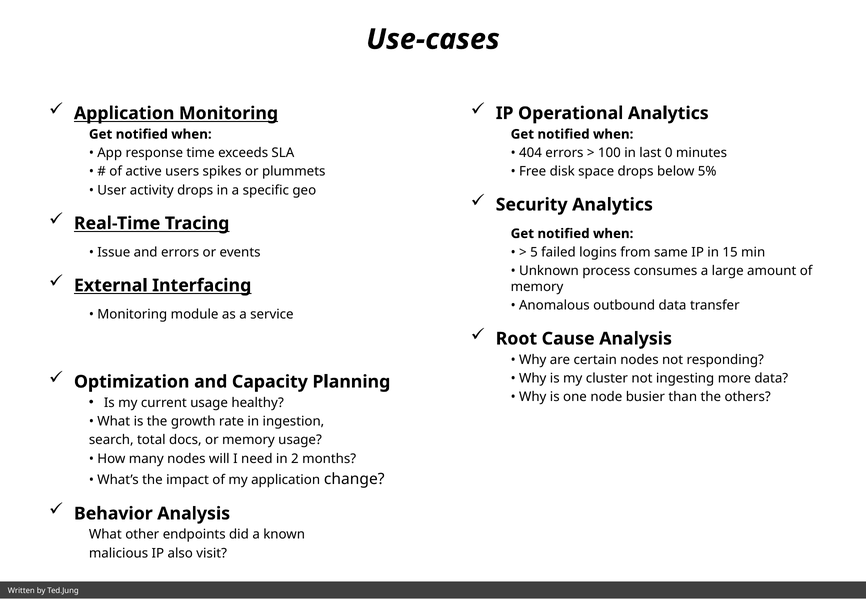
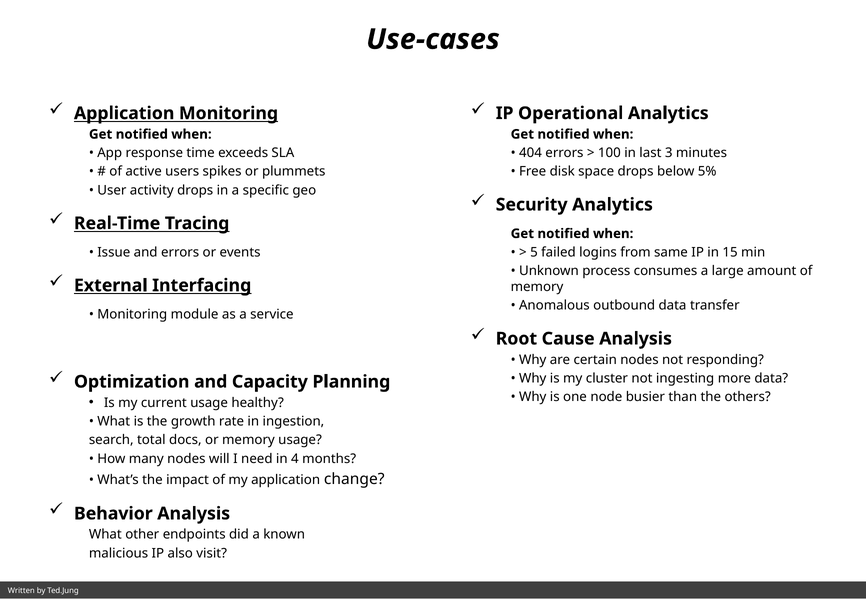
0: 0 -> 3
2: 2 -> 4
